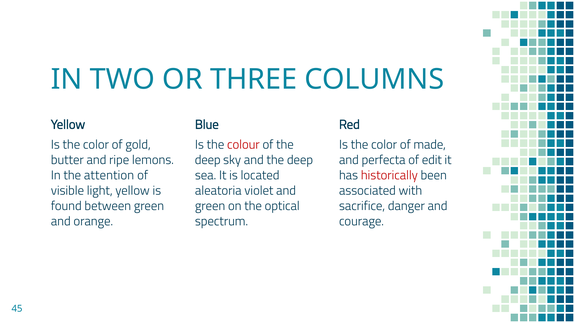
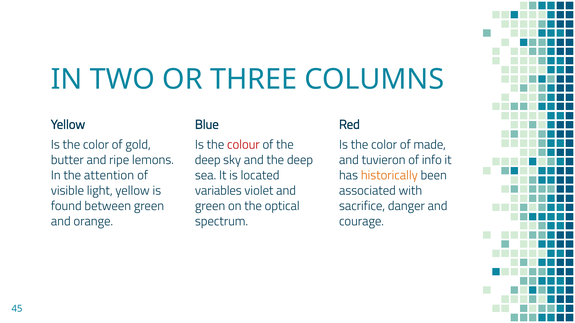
perfecta: perfecta -> tuvieron
edit: edit -> info
historically colour: red -> orange
aleatoria: aleatoria -> variables
